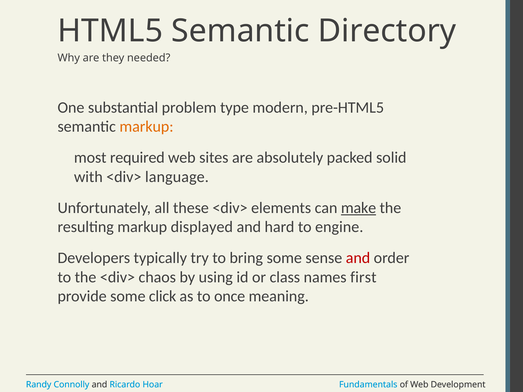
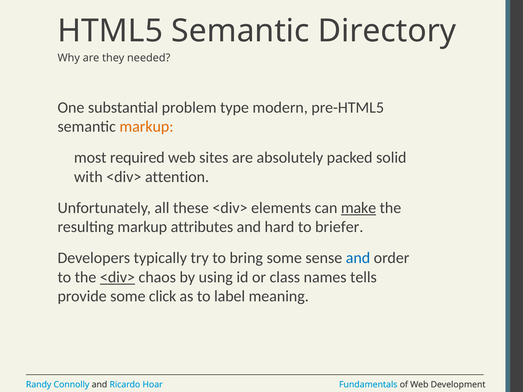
language: language -> attention
displayed: displayed -> attributes
engine: engine -> briefer
and at (358, 258) colour: red -> blue
<div> at (117, 277) underline: none -> present
first: first -> tells
once: once -> label
